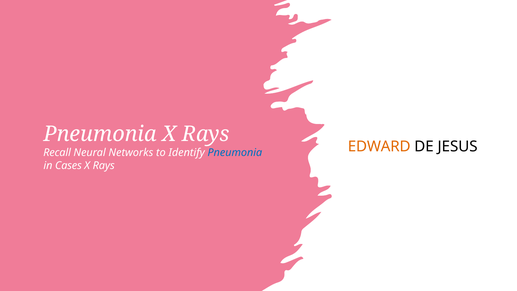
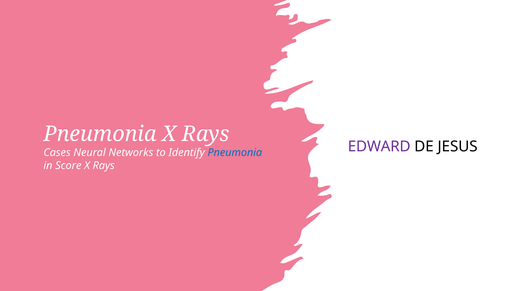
EDWARD colour: orange -> purple
Recall: Recall -> Cases
Cases: Cases -> Score
